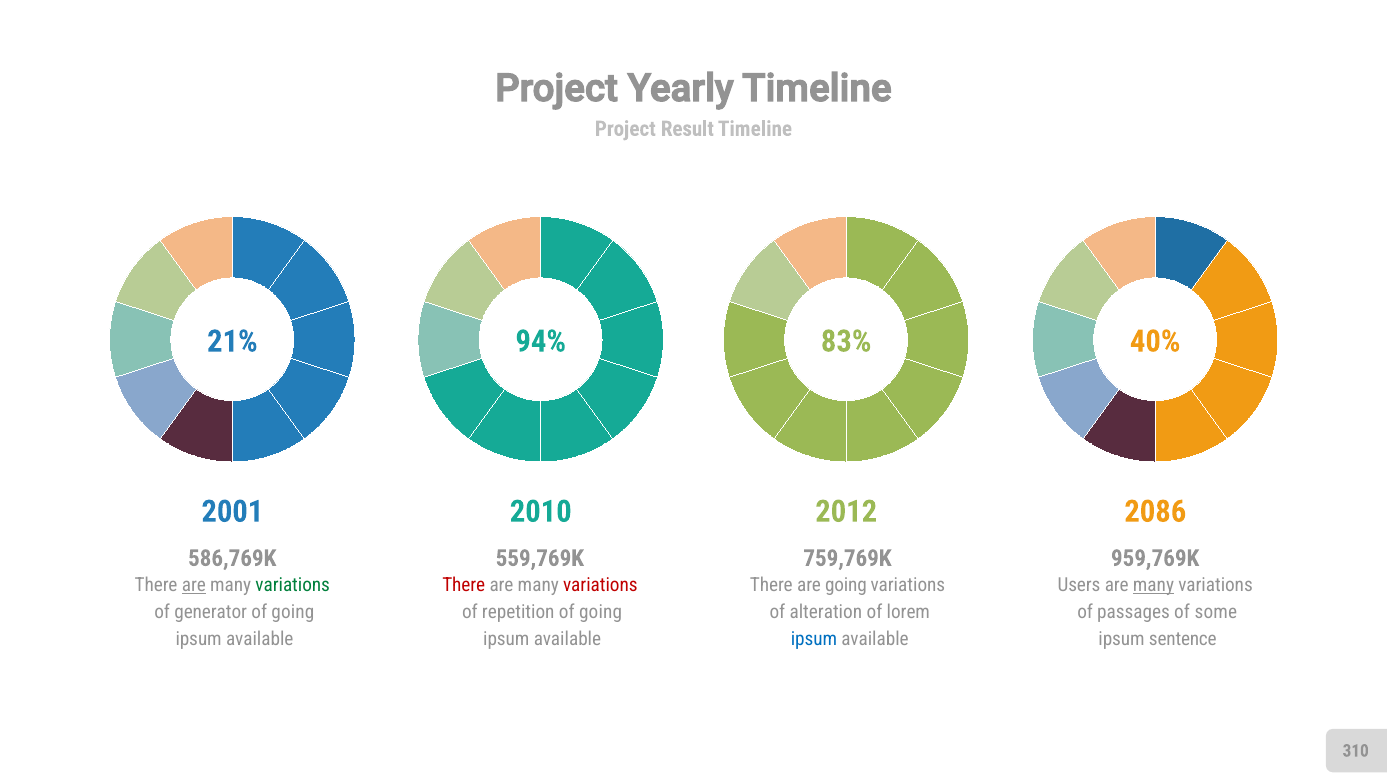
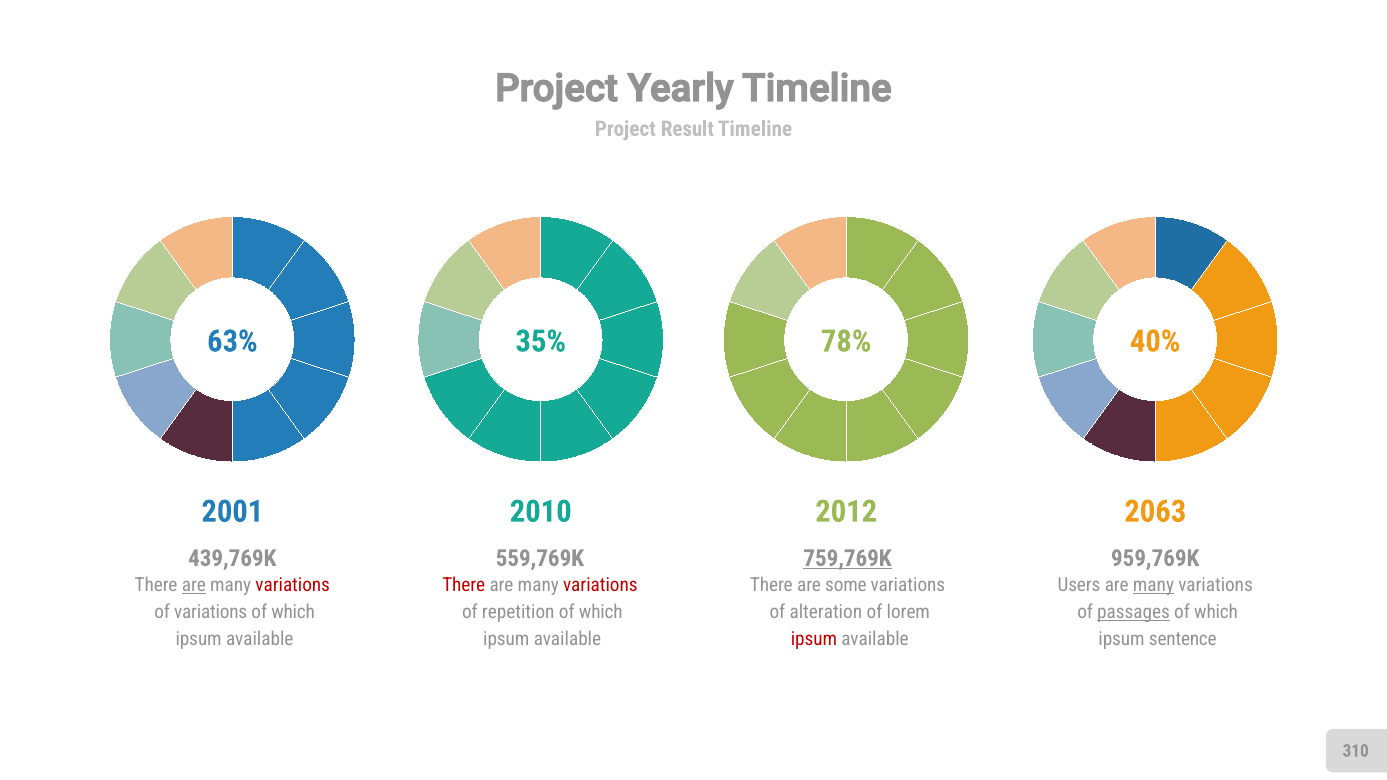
21%: 21% -> 63%
94%: 94% -> 35%
83%: 83% -> 78%
2086: 2086 -> 2063
586,769K: 586,769K -> 439,769K
759,769K underline: none -> present
variations at (293, 585) colour: green -> red
are going: going -> some
of generator: generator -> variations
going at (293, 612): going -> which
going at (601, 612): going -> which
passages underline: none -> present
some at (1216, 612): some -> which
ipsum at (814, 639) colour: blue -> red
